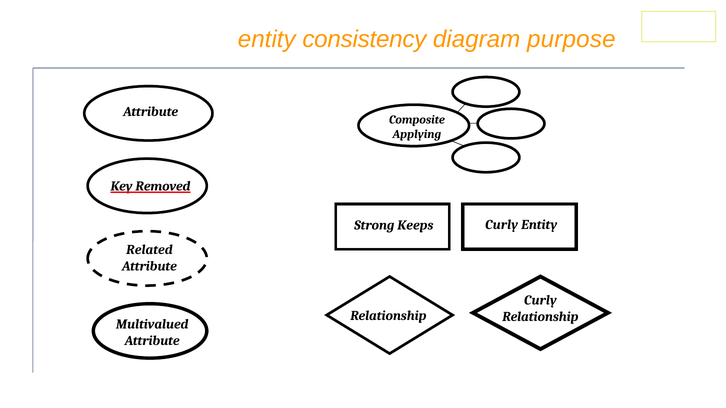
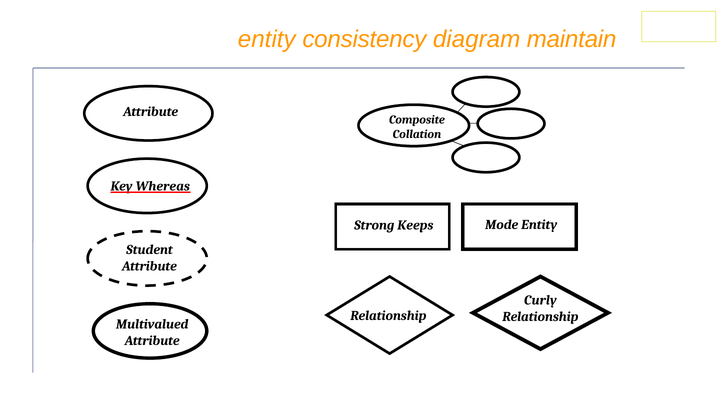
purpose: purpose -> maintain
Applying: Applying -> Collation
Removed: Removed -> Whereas
Curly at (502, 225): Curly -> Mode
Related: Related -> Student
